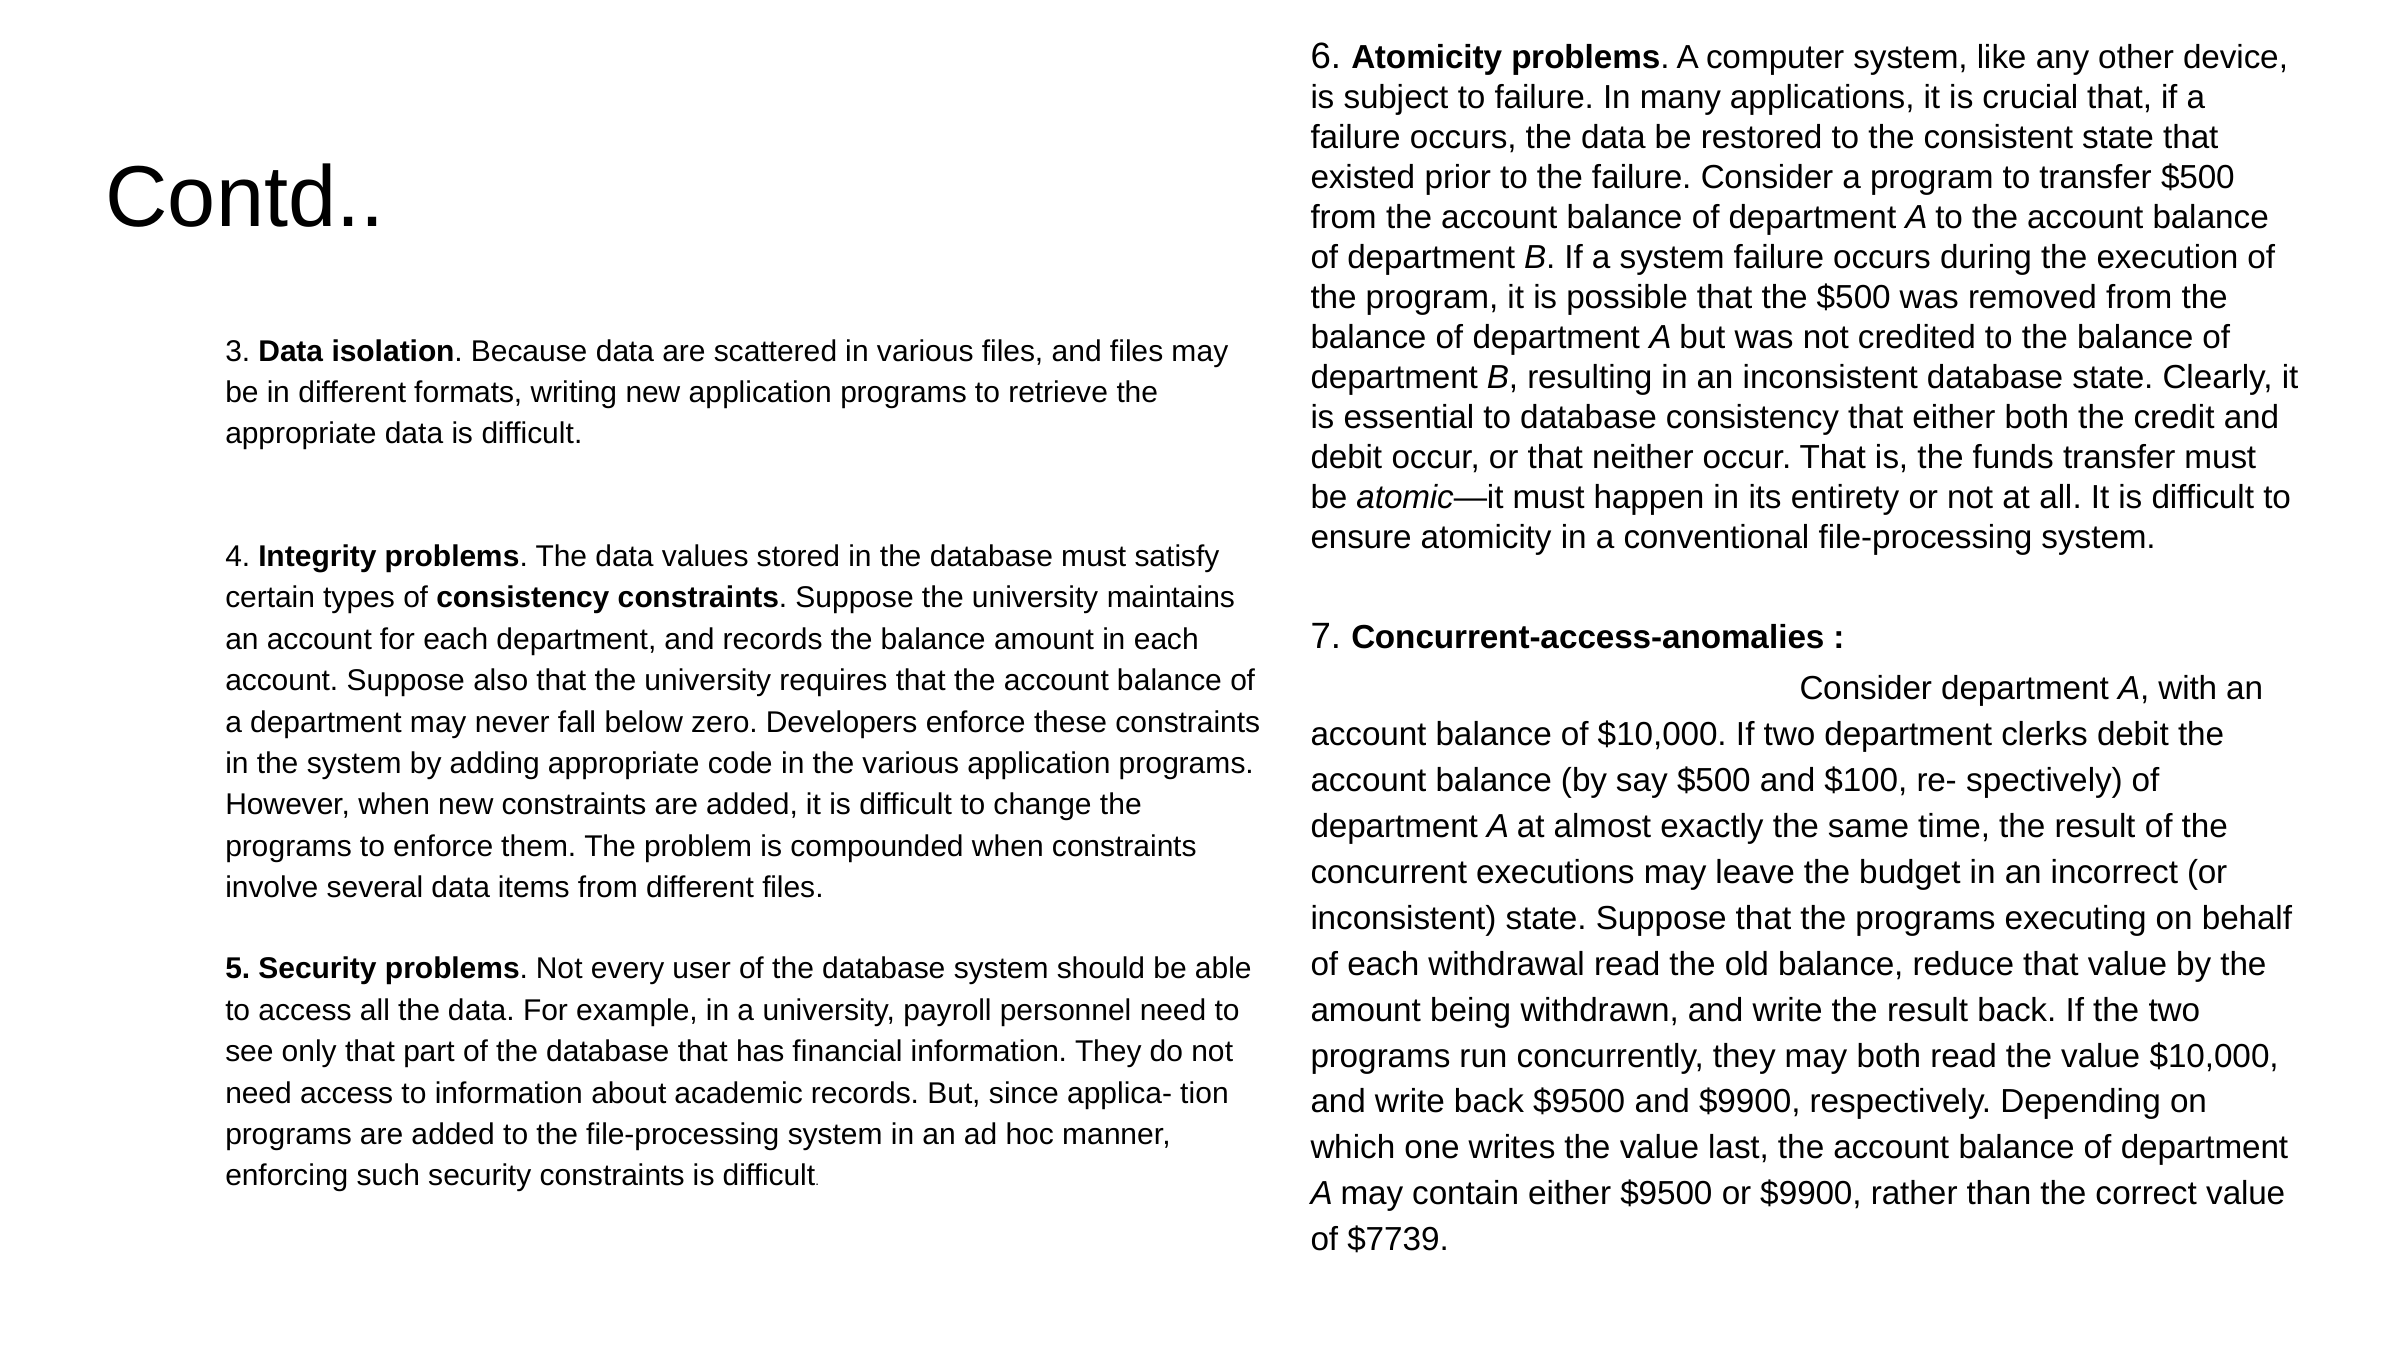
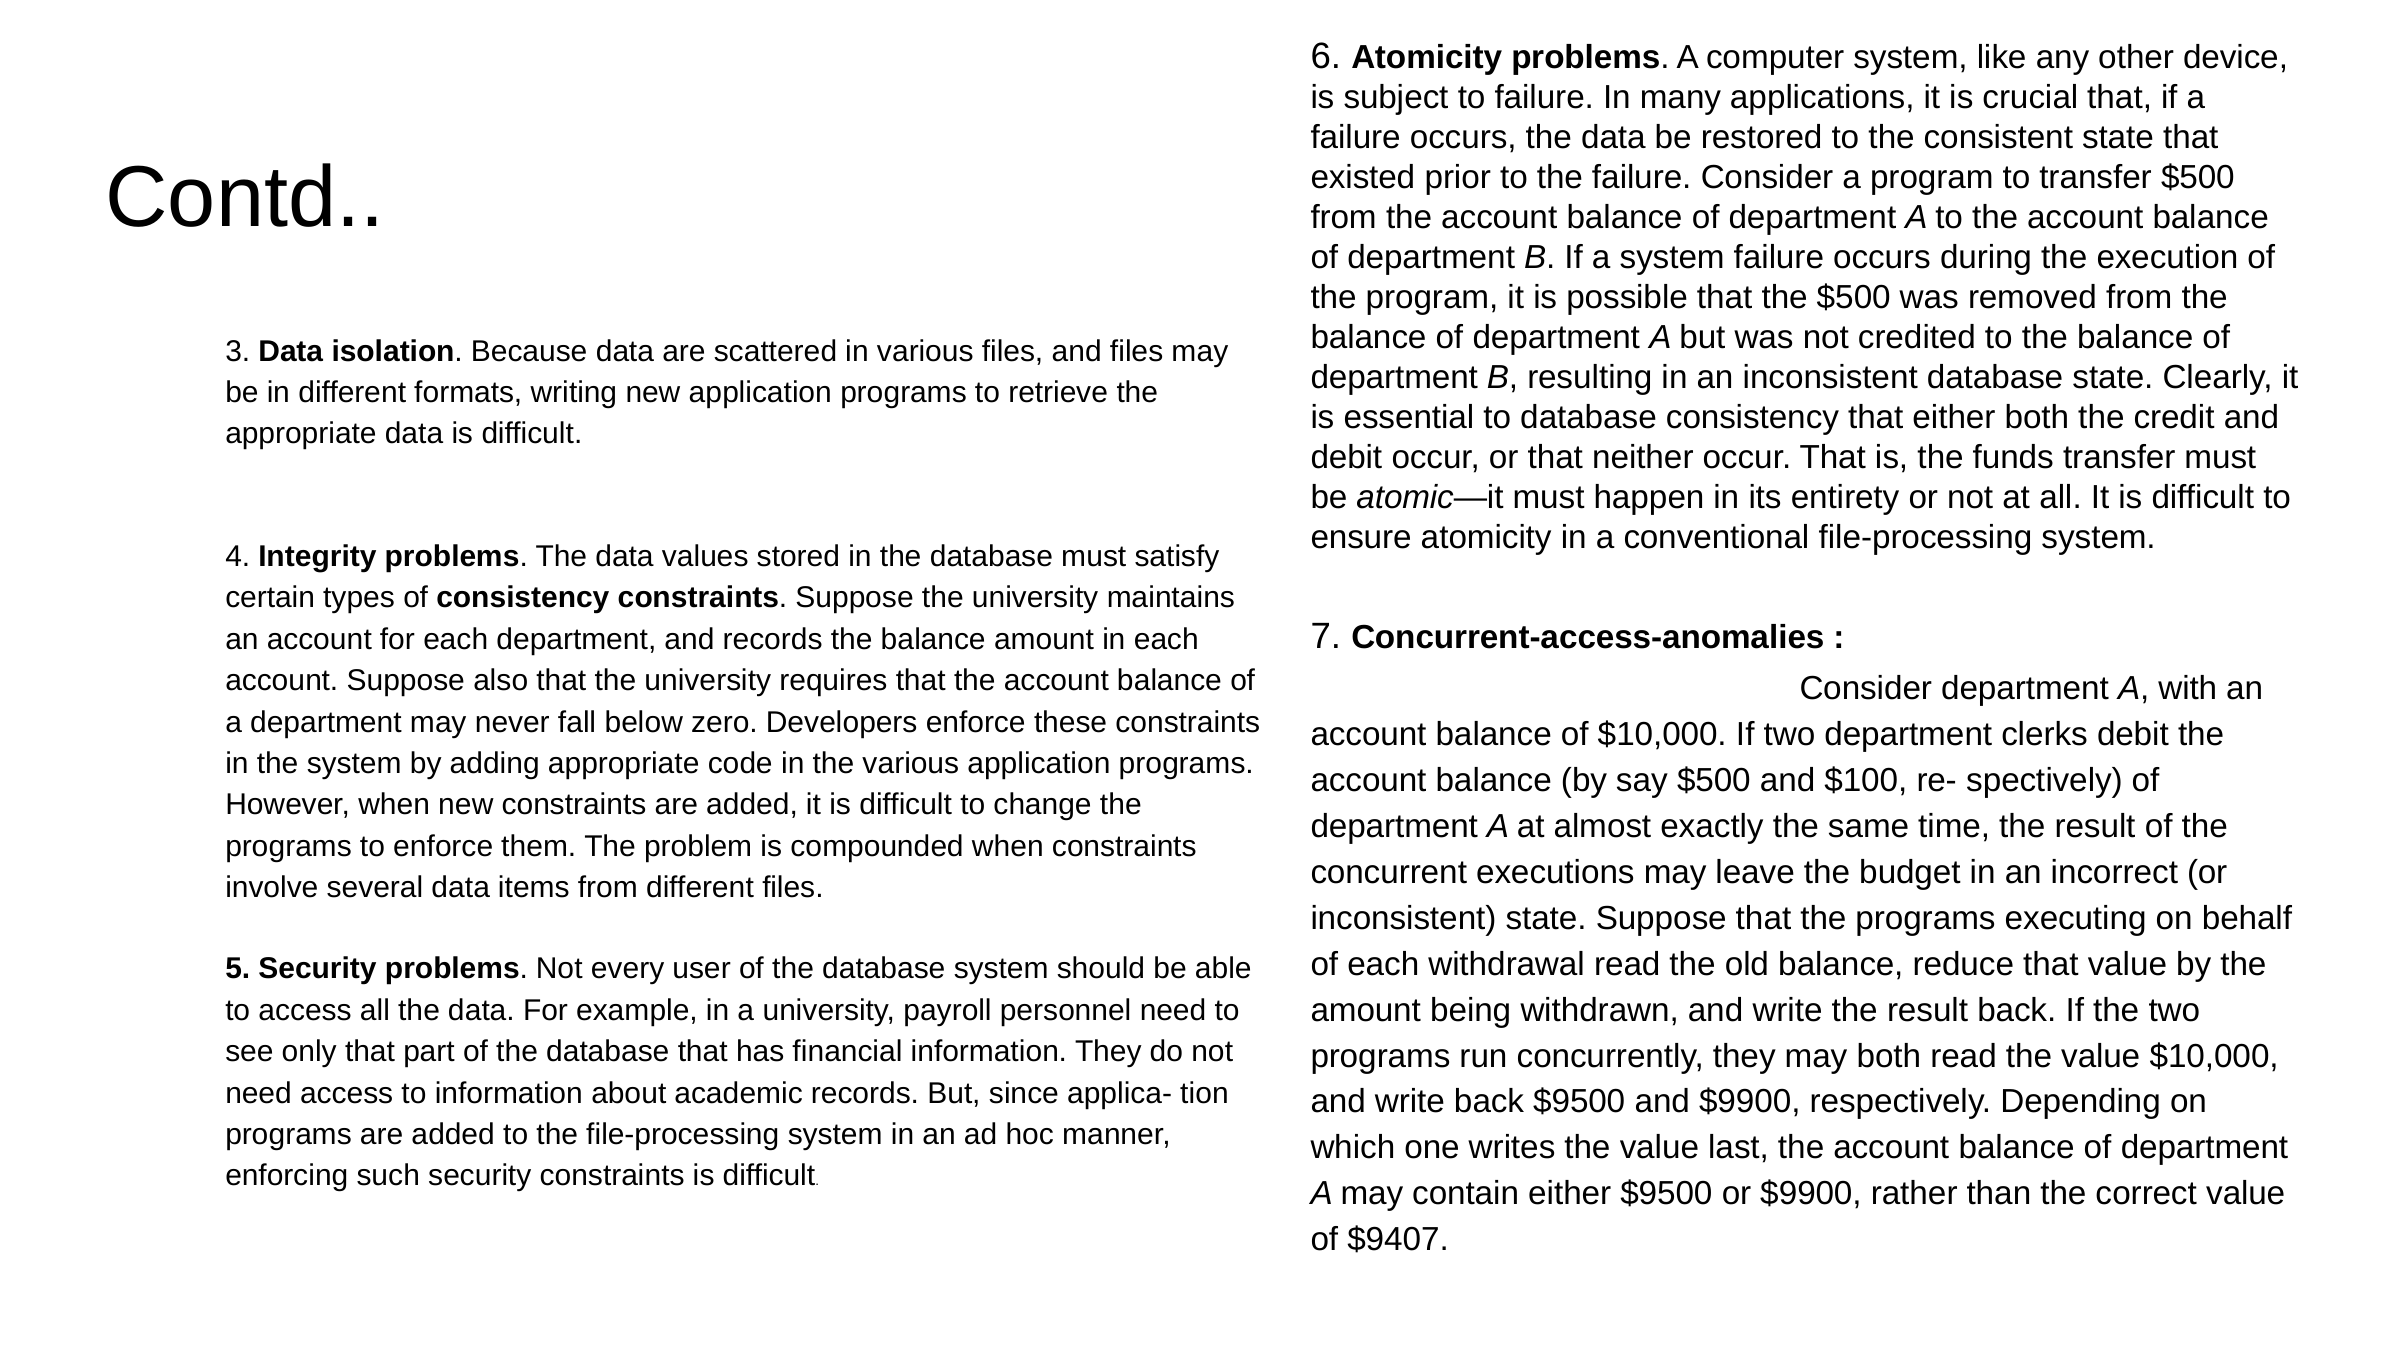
$7739: $7739 -> $9407
